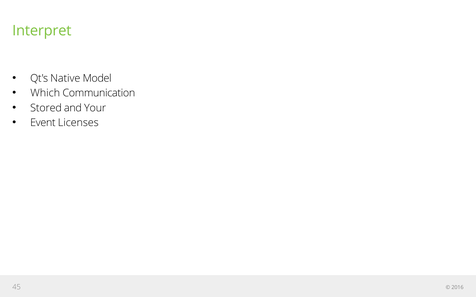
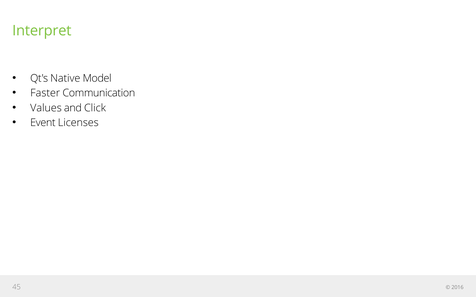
Which: Which -> Faster
Stored: Stored -> Values
Your: Your -> Click
